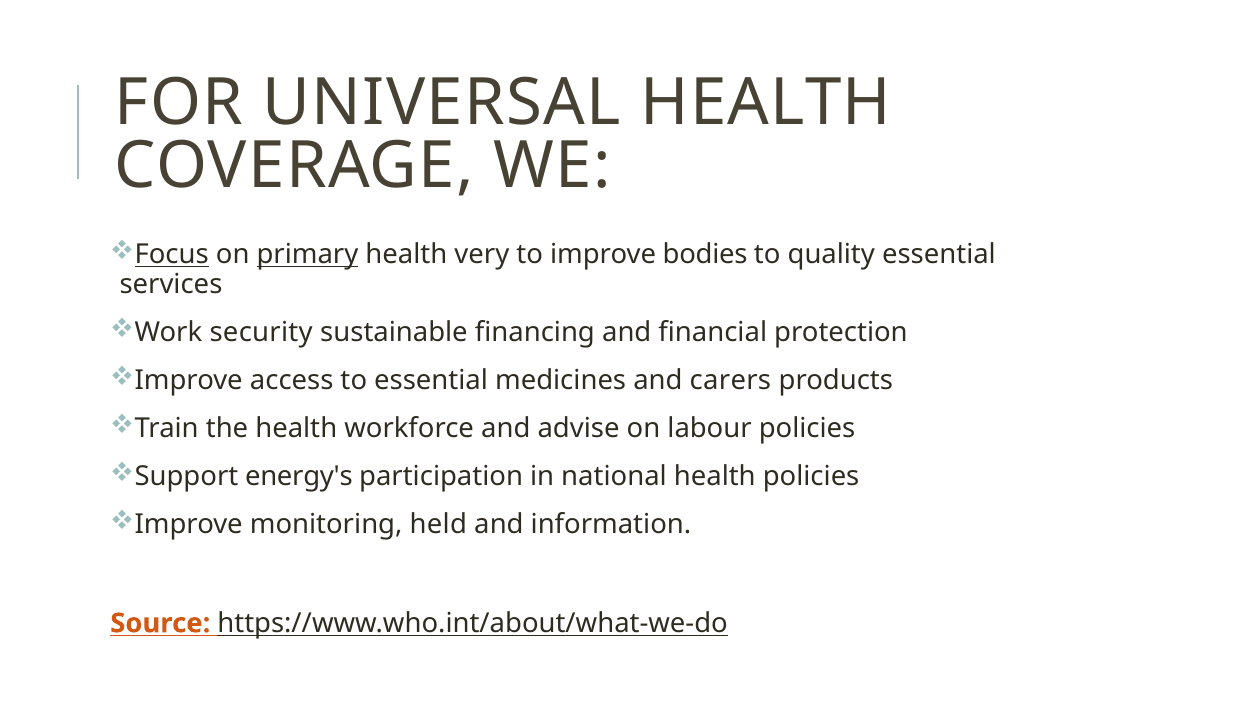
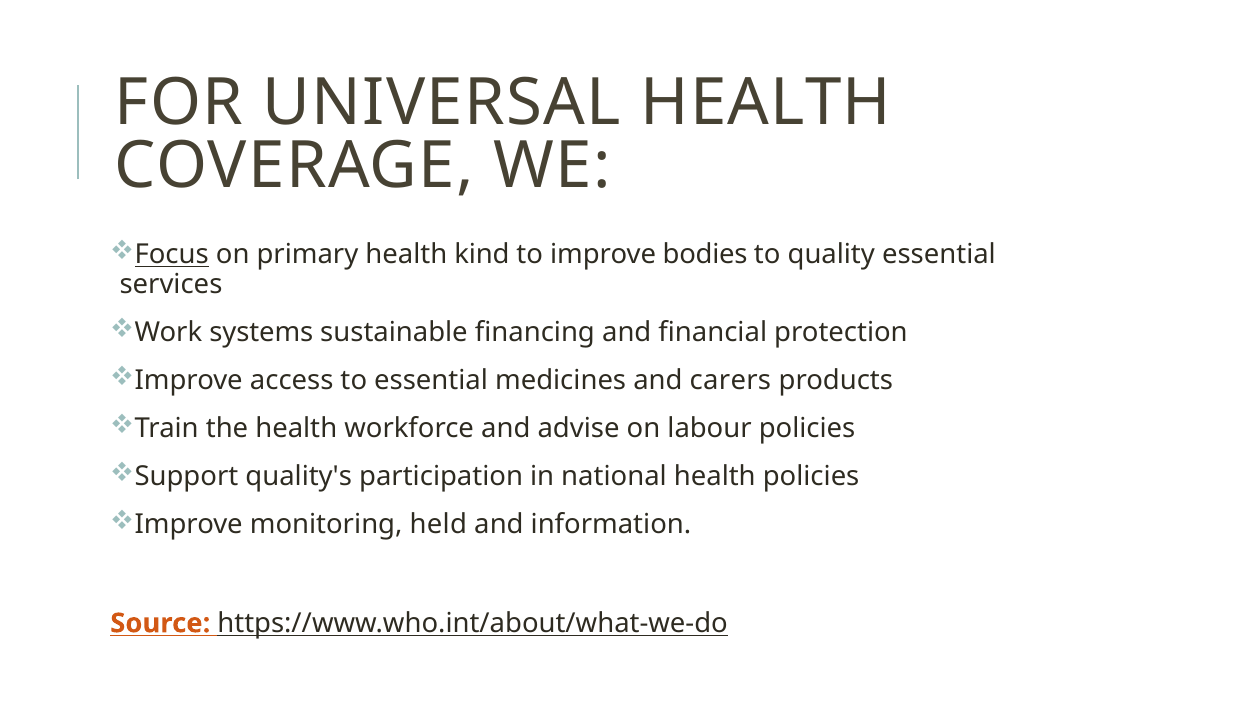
primary underline: present -> none
very: very -> kind
security: security -> systems
energy's: energy's -> quality's
